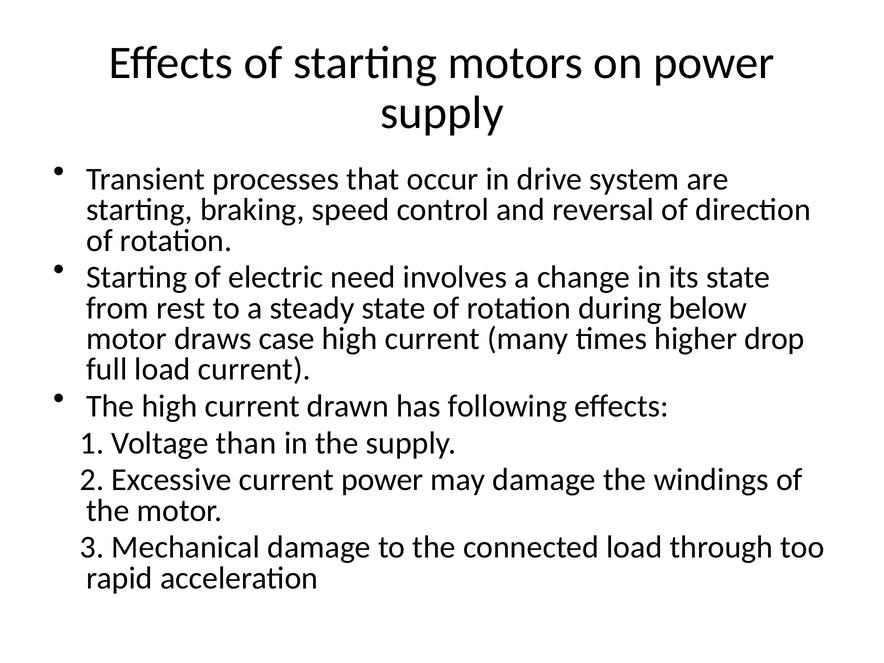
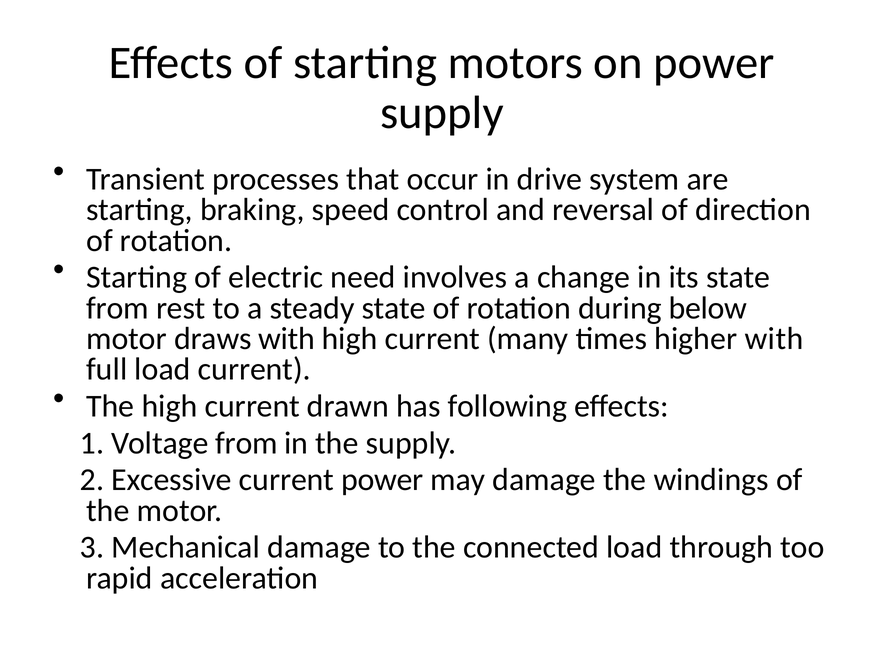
draws case: case -> with
higher drop: drop -> with
Voltage than: than -> from
